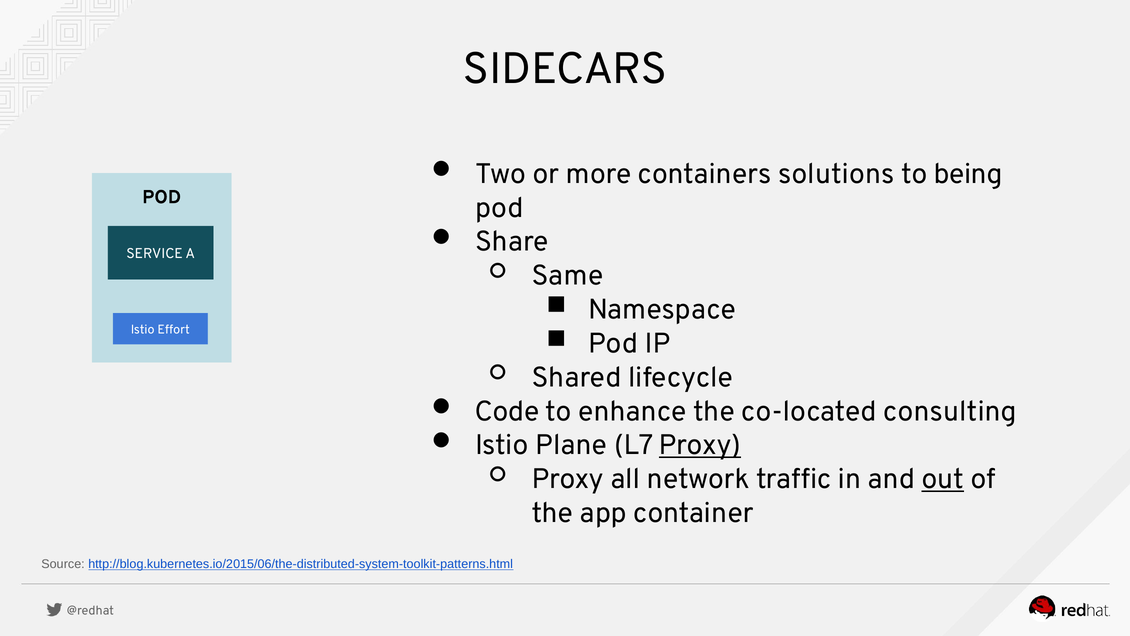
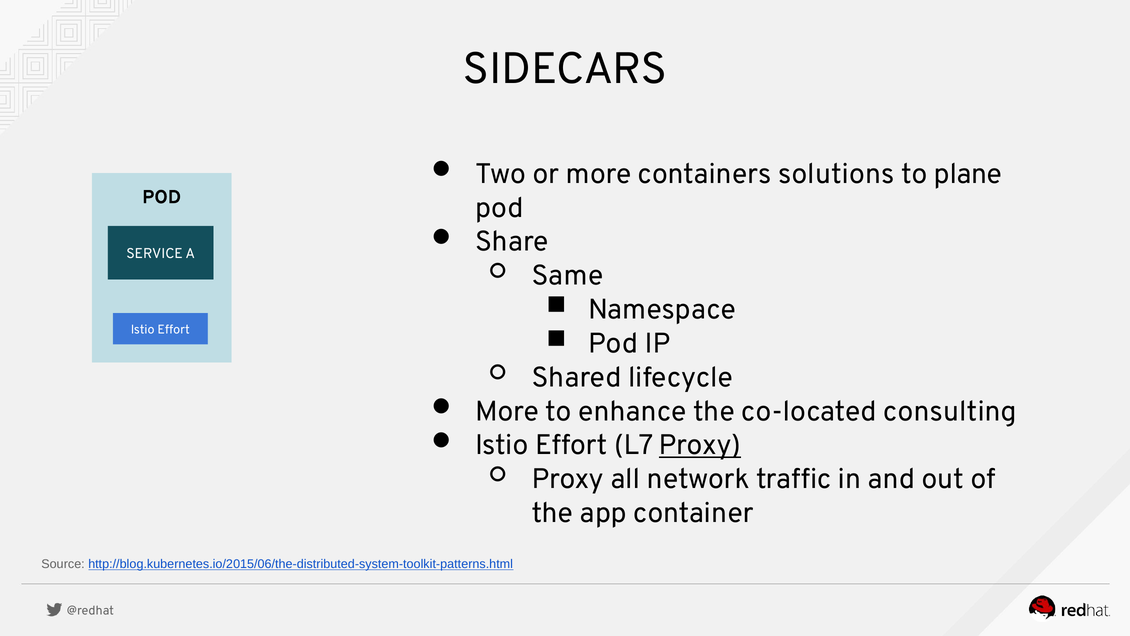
being: being -> plane
Code at (507, 411): Code -> More
Plane at (571, 445): Plane -> Effort
out underline: present -> none
